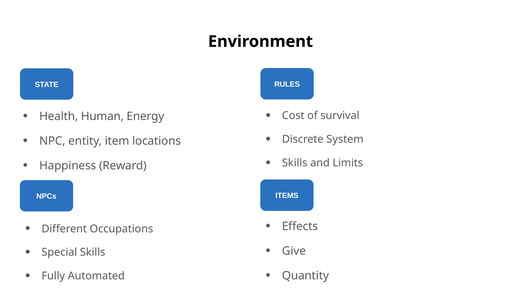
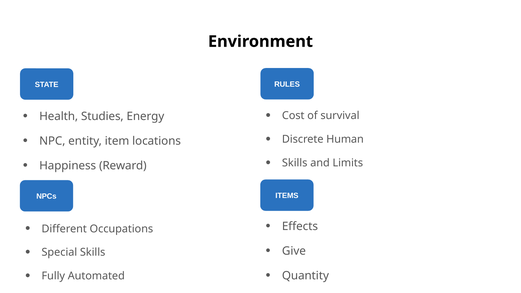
Human: Human -> Studies
System: System -> Human
